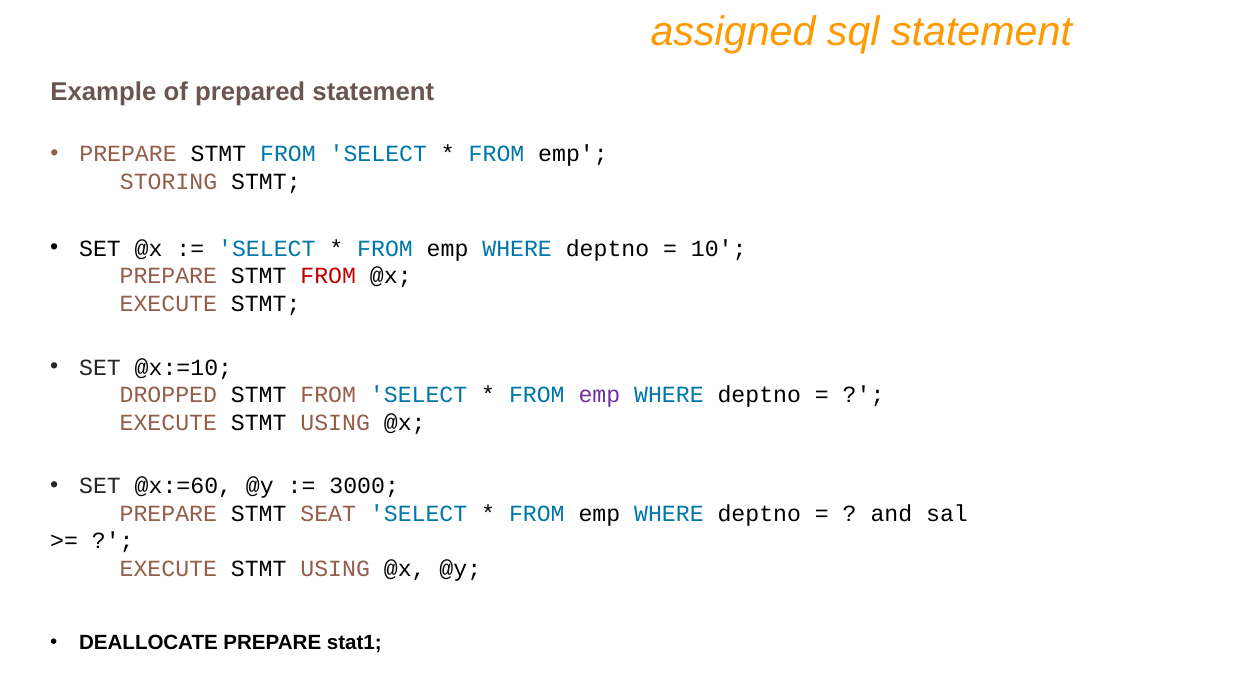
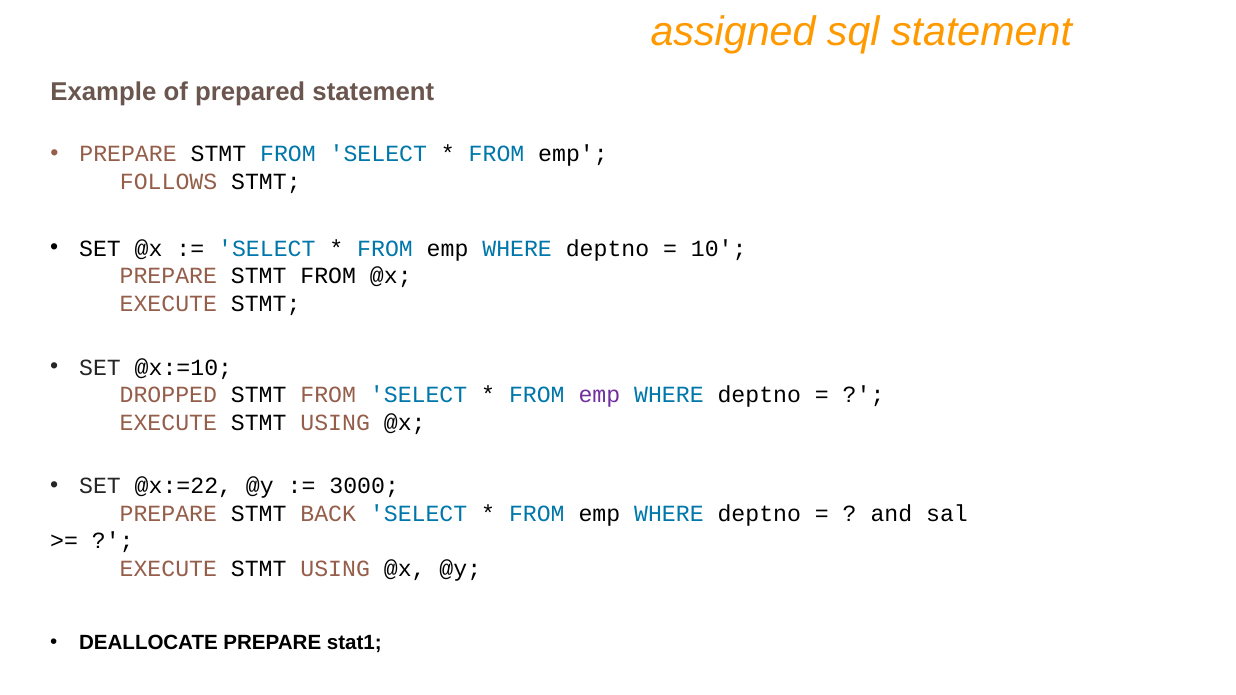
STORING: STORING -> FOLLOWS
FROM at (328, 276) colour: red -> black
@x:=60: @x:=60 -> @x:=22
SEAT: SEAT -> BACK
